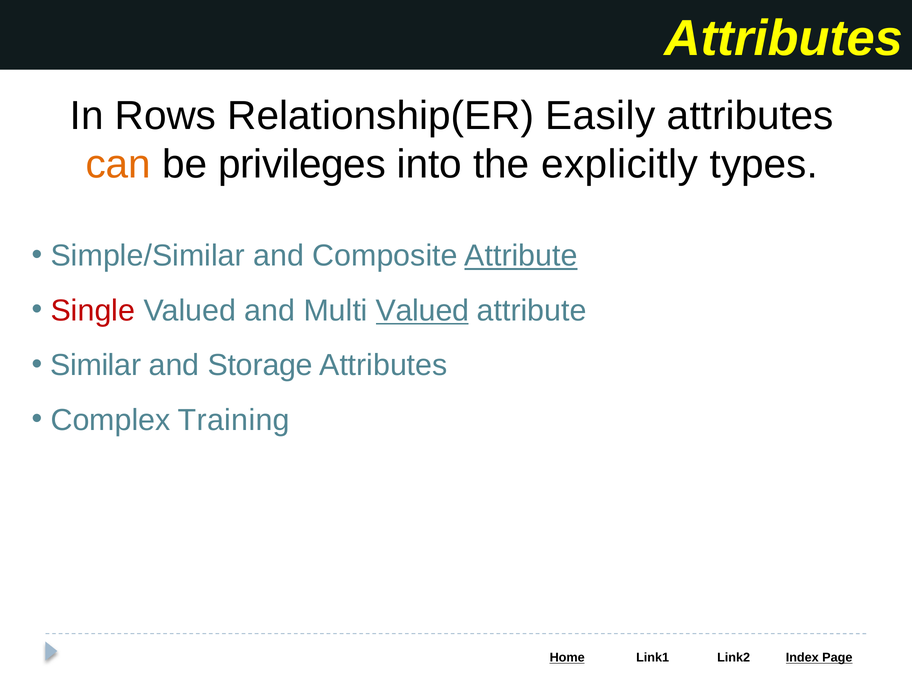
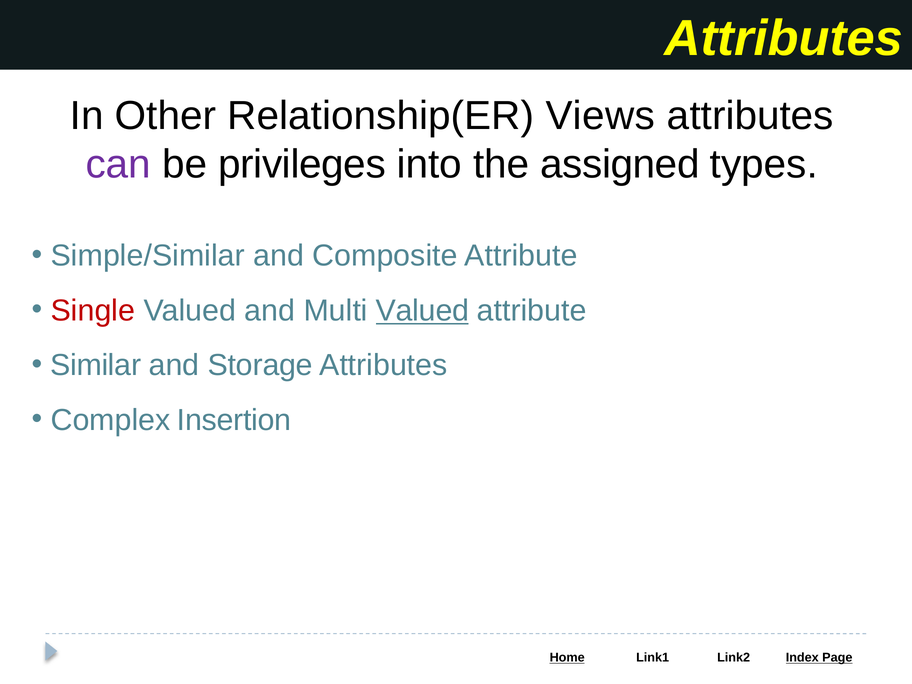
Rows: Rows -> Other
Easily: Easily -> Views
can colour: orange -> purple
explicitly: explicitly -> assigned
Attribute at (521, 256) underline: present -> none
Training: Training -> Insertion
